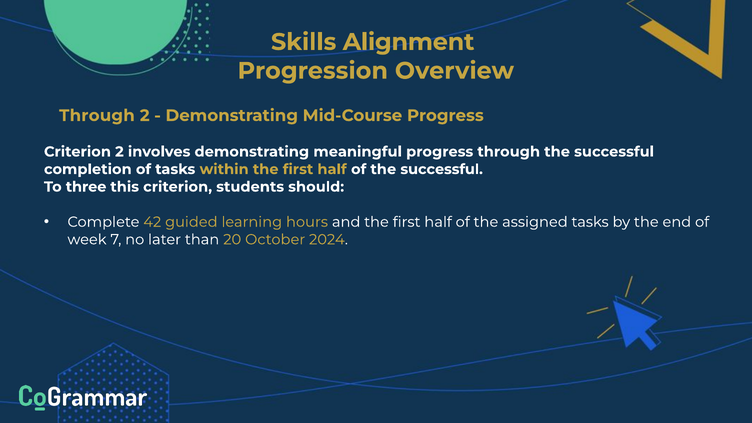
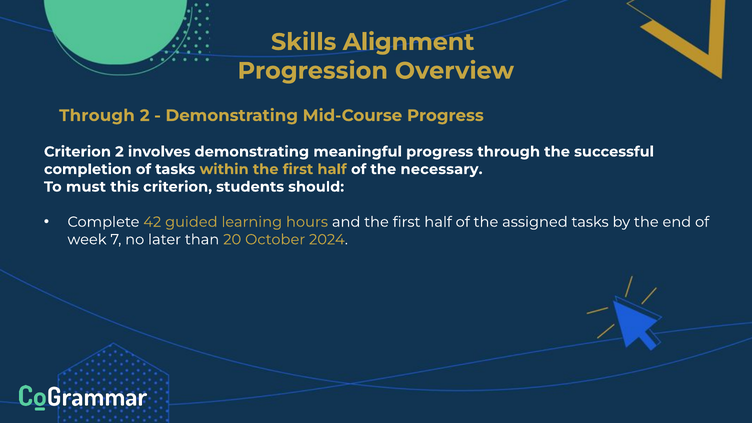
of the successful: successful -> necessary
three: three -> must
